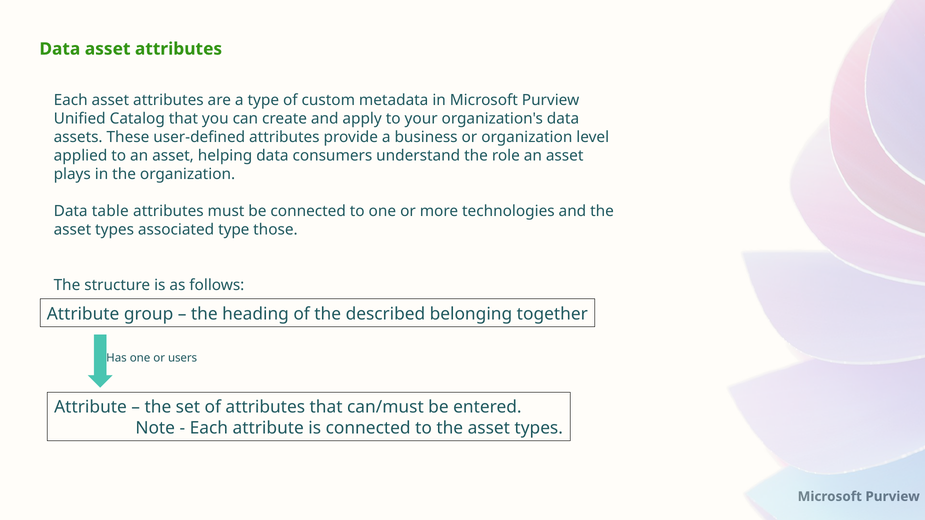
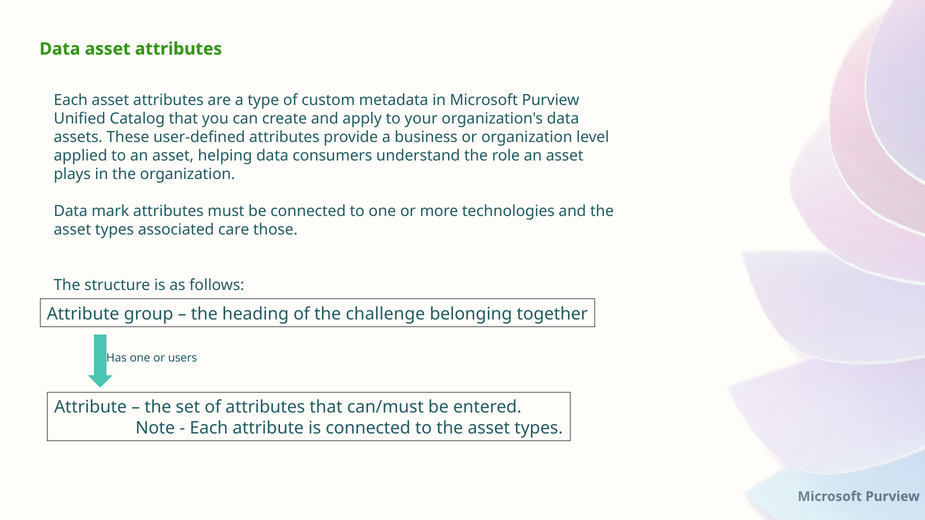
table: table -> mark
associated type: type -> care
described: described -> challenge
